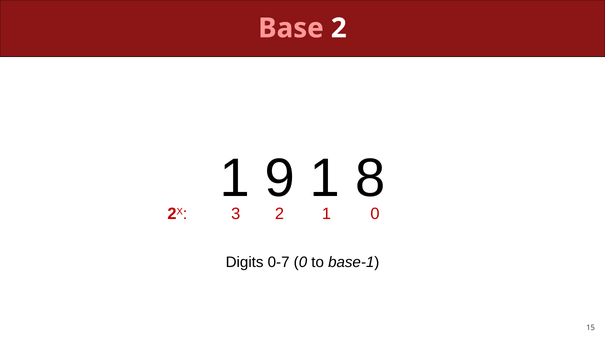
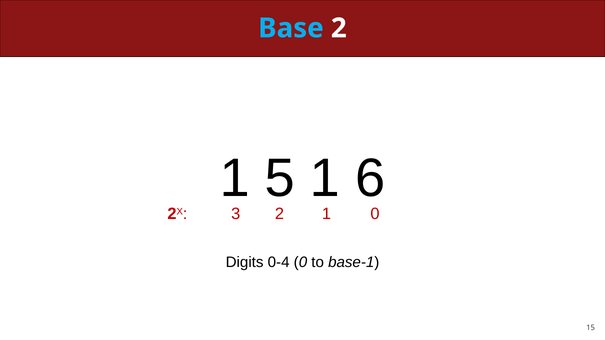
Base colour: pink -> light blue
9: 9 -> 5
8: 8 -> 6
0-7: 0-7 -> 0-4
